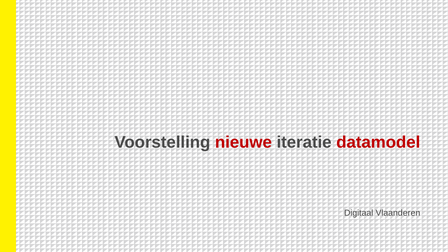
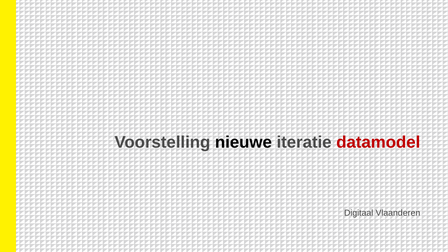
nieuwe colour: red -> black
